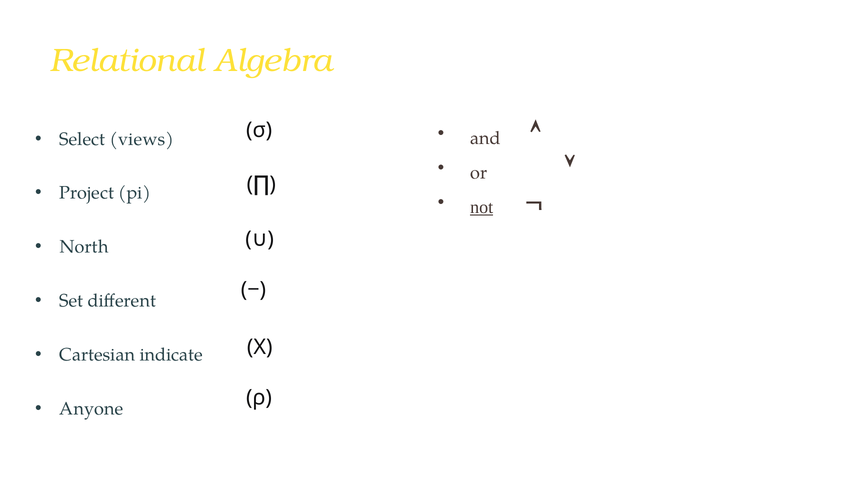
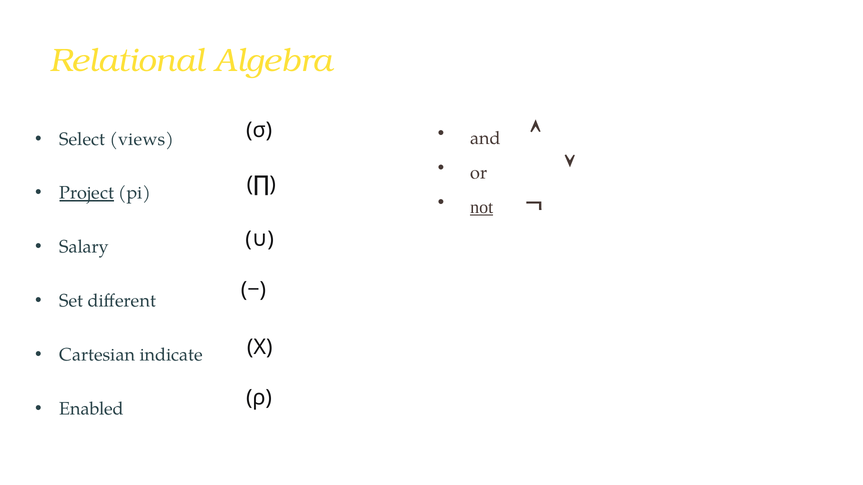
Project underline: none -> present
North: North -> Salary
Anyone: Anyone -> Enabled
